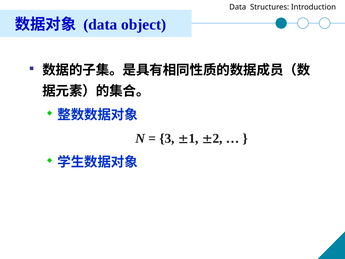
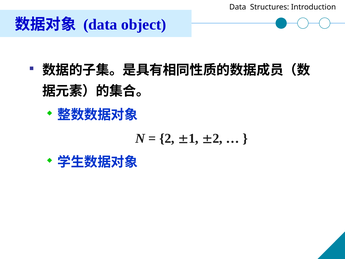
3 at (167, 138): 3 -> 2
